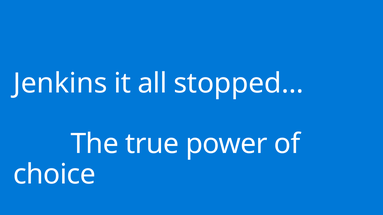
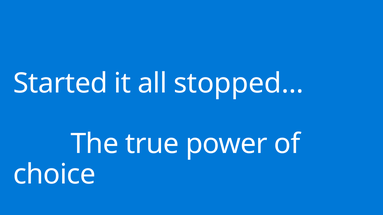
Jenkins: Jenkins -> Started
